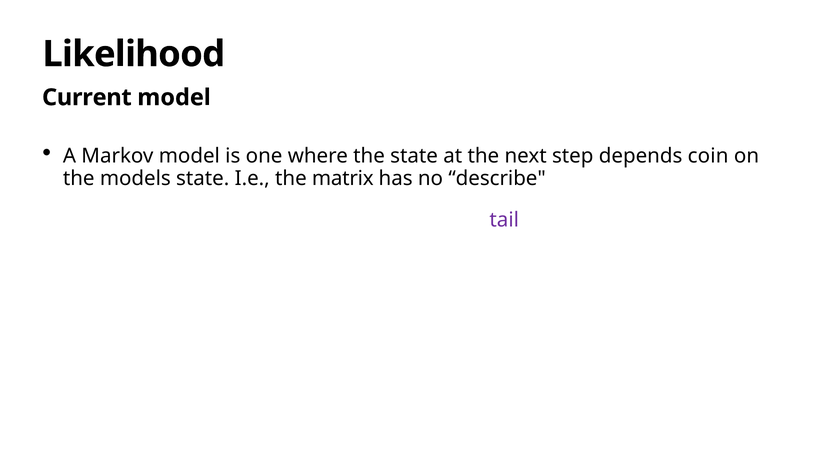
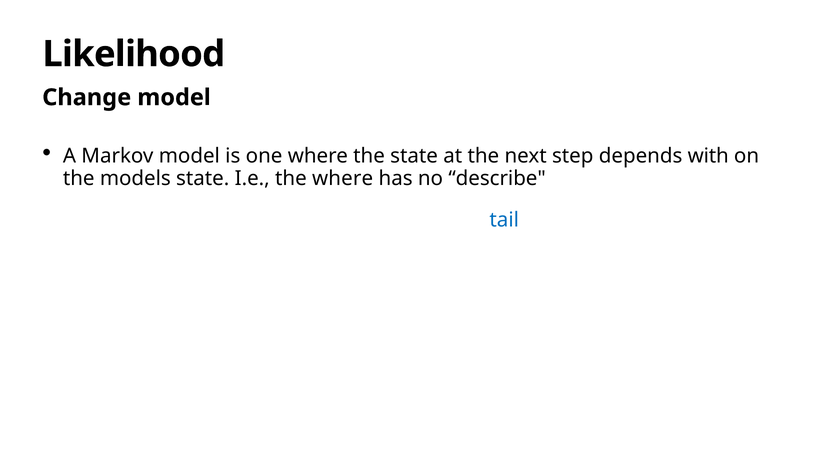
Current: Current -> Change
depends coin: coin -> with
the matrix: matrix -> where
tail at (504, 220) colour: purple -> blue
